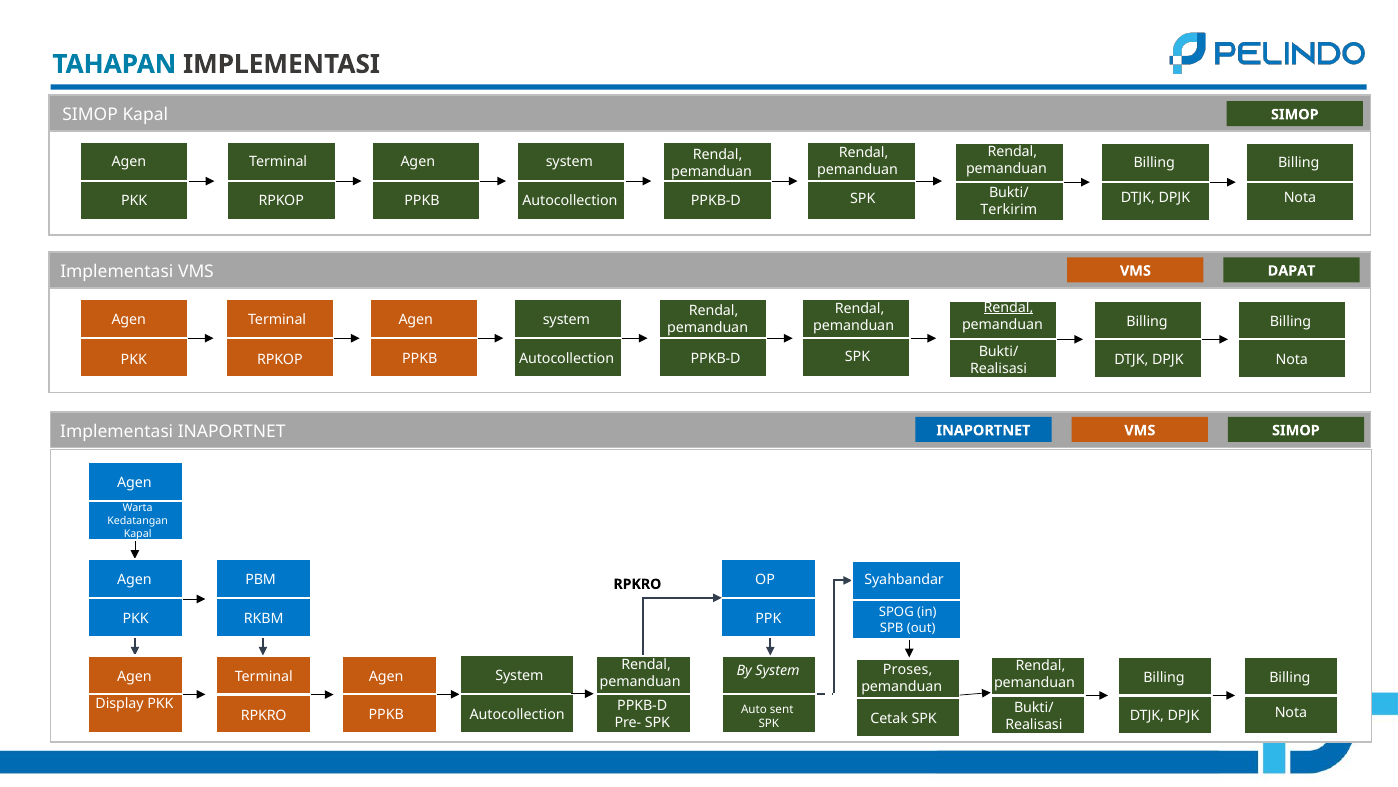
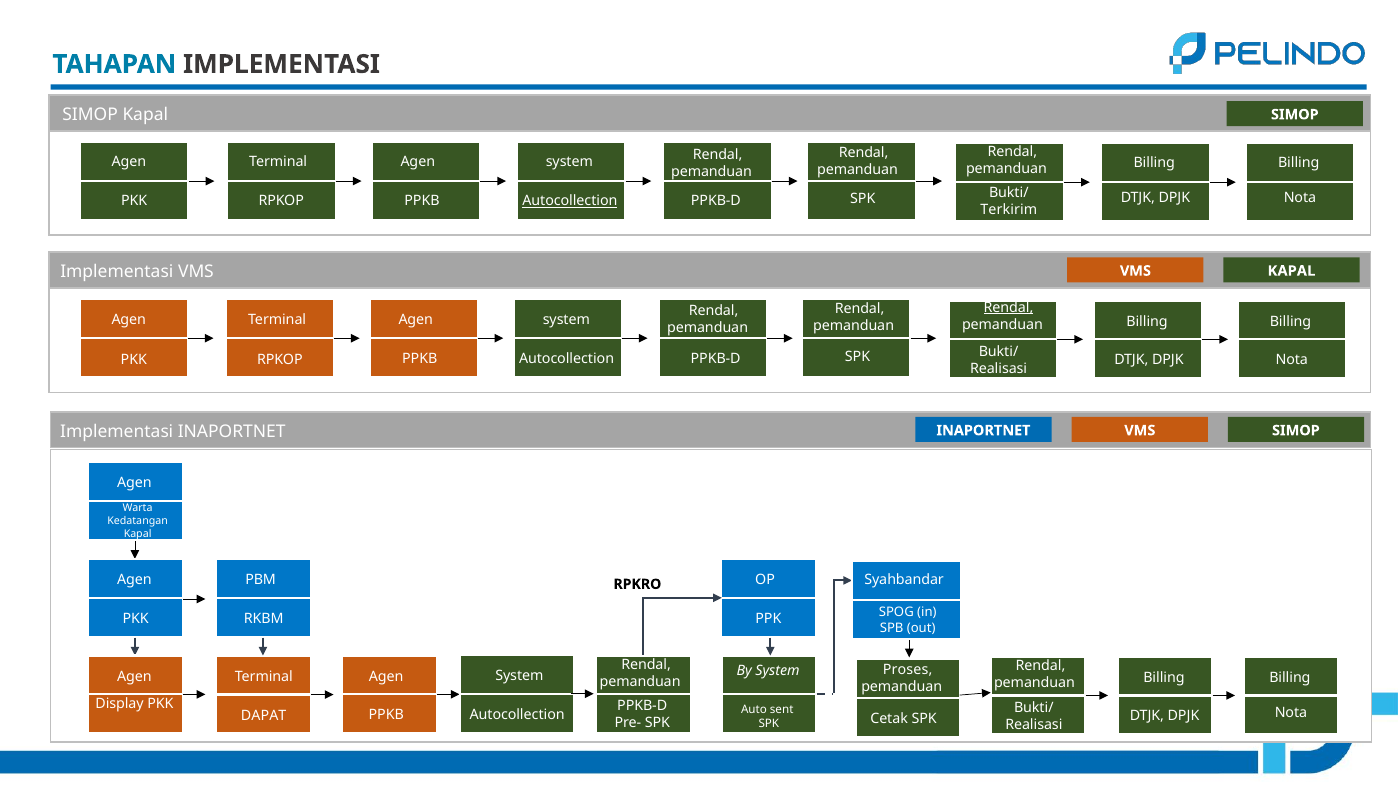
Autocollection at (570, 201) underline: none -> present
DAPAT at (1292, 271): DAPAT -> KAPAL
RPKRO at (264, 715): RPKRO -> DAPAT
